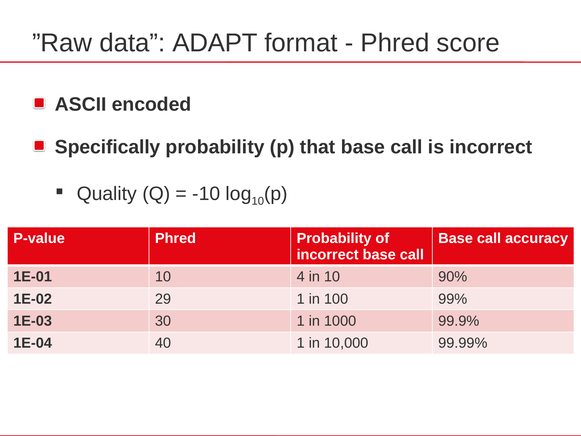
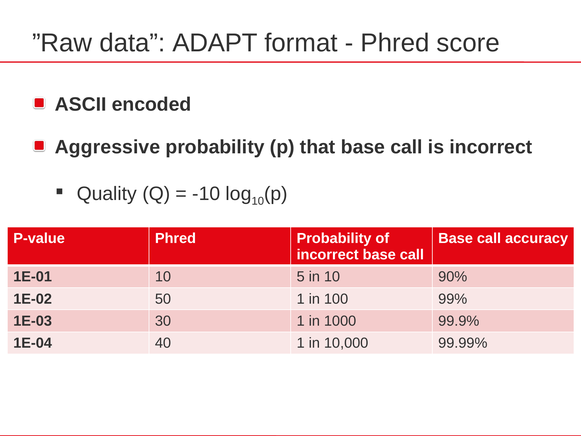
Specifically: Specifically -> Aggressive
4: 4 -> 5
29: 29 -> 50
